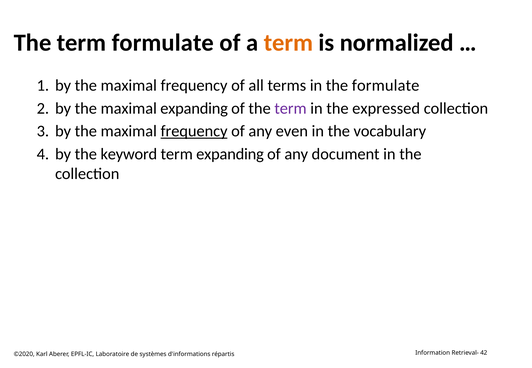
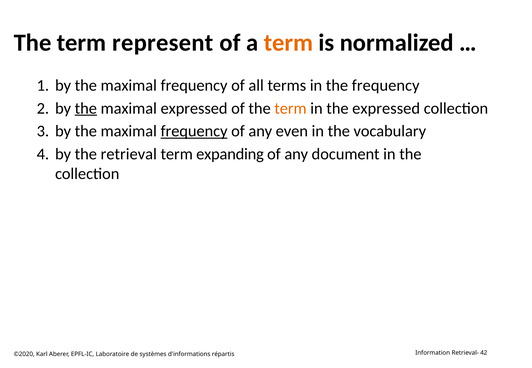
term formulate: formulate -> represent
the formulate: formulate -> frequency
the at (86, 108) underline: none -> present
maximal expanding: expanding -> expressed
term at (290, 108) colour: purple -> orange
keyword: keyword -> retrieval
